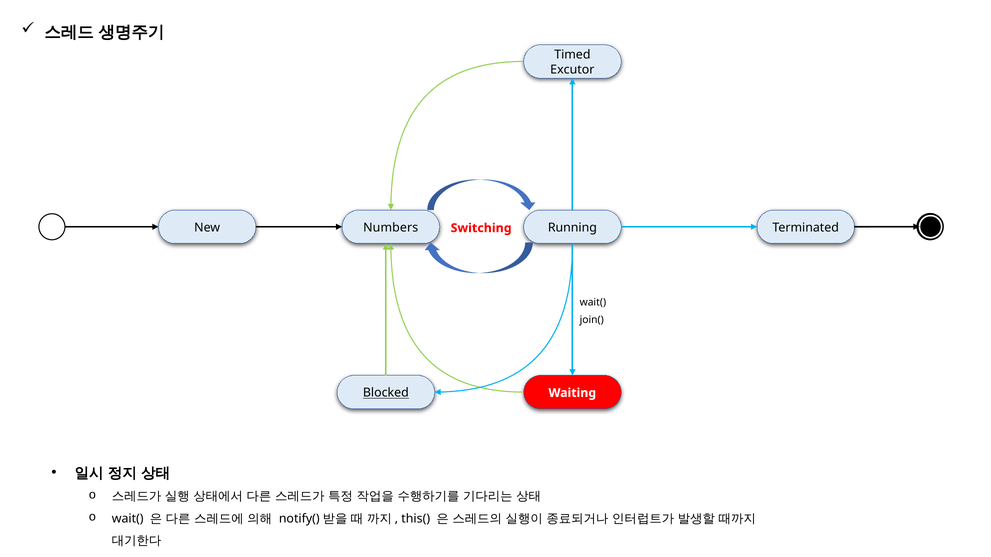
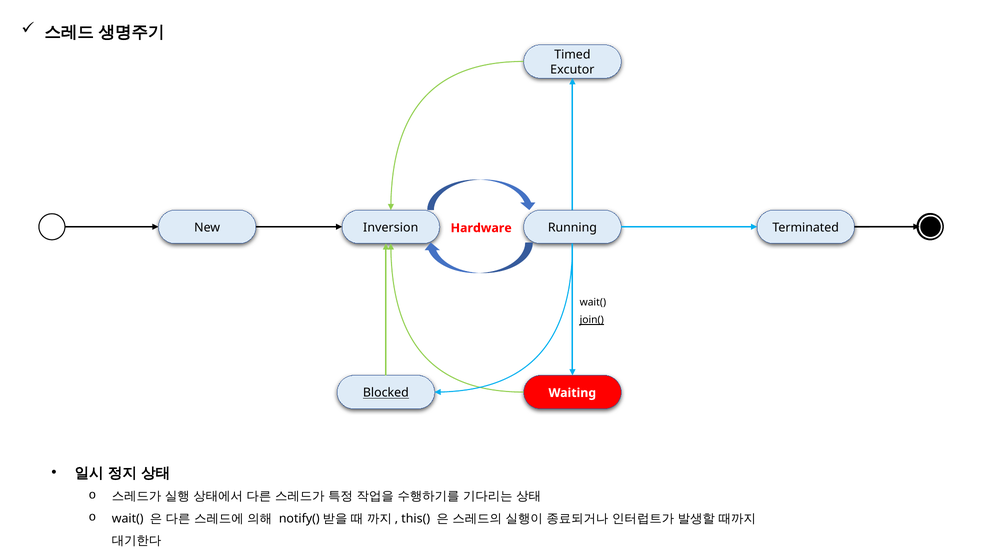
Numbers: Numbers -> Inversion
Switching: Switching -> Hardware
join( underline: none -> present
